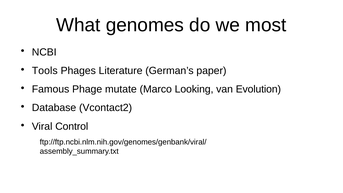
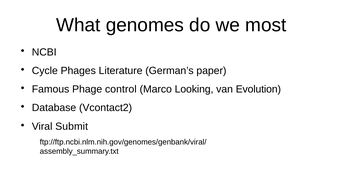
Tools: Tools -> Cycle
mutate: mutate -> control
Control: Control -> Submit
